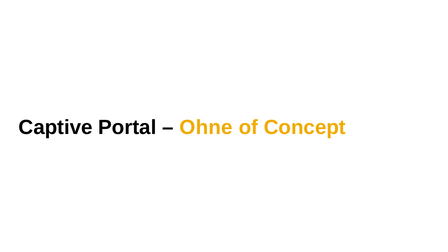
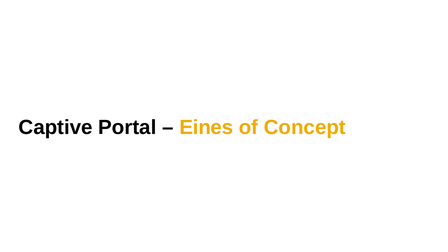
Ohne: Ohne -> Eines
